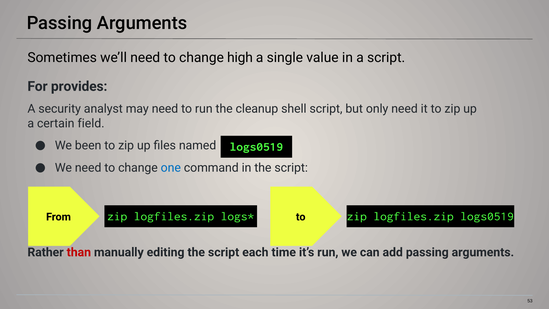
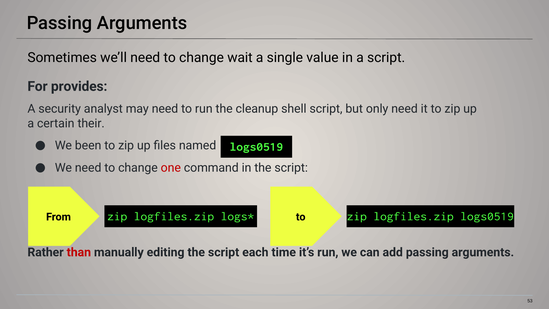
high: high -> wait
field: field -> their
one colour: blue -> red
